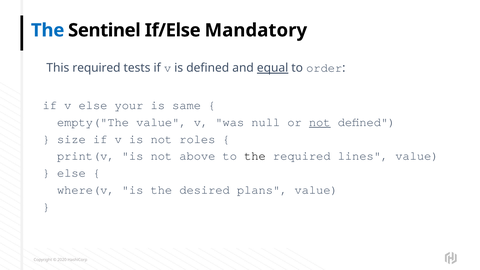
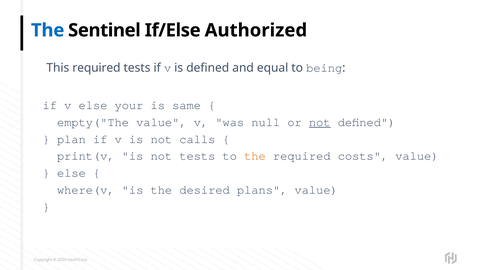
Mandatory: Mandatory -> Authorized
equal underline: present -> none
order: order -> being
size: size -> plan
roles: roles -> calls
not above: above -> tests
the at (255, 156) colour: black -> orange
lines: lines -> costs
